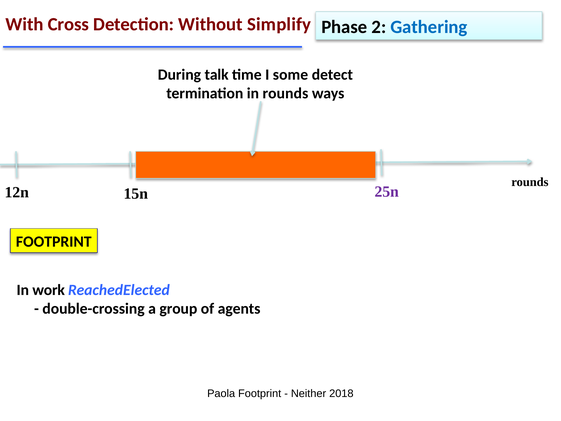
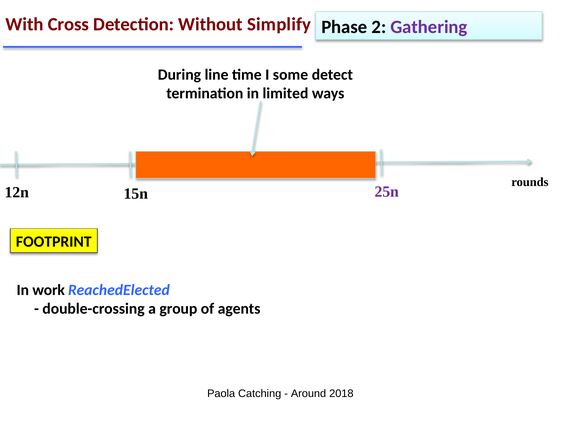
Gathering colour: blue -> purple
talk: talk -> line
rounds at (285, 93): rounds -> limited
Paola Footprint: Footprint -> Catching
Neither: Neither -> Around
